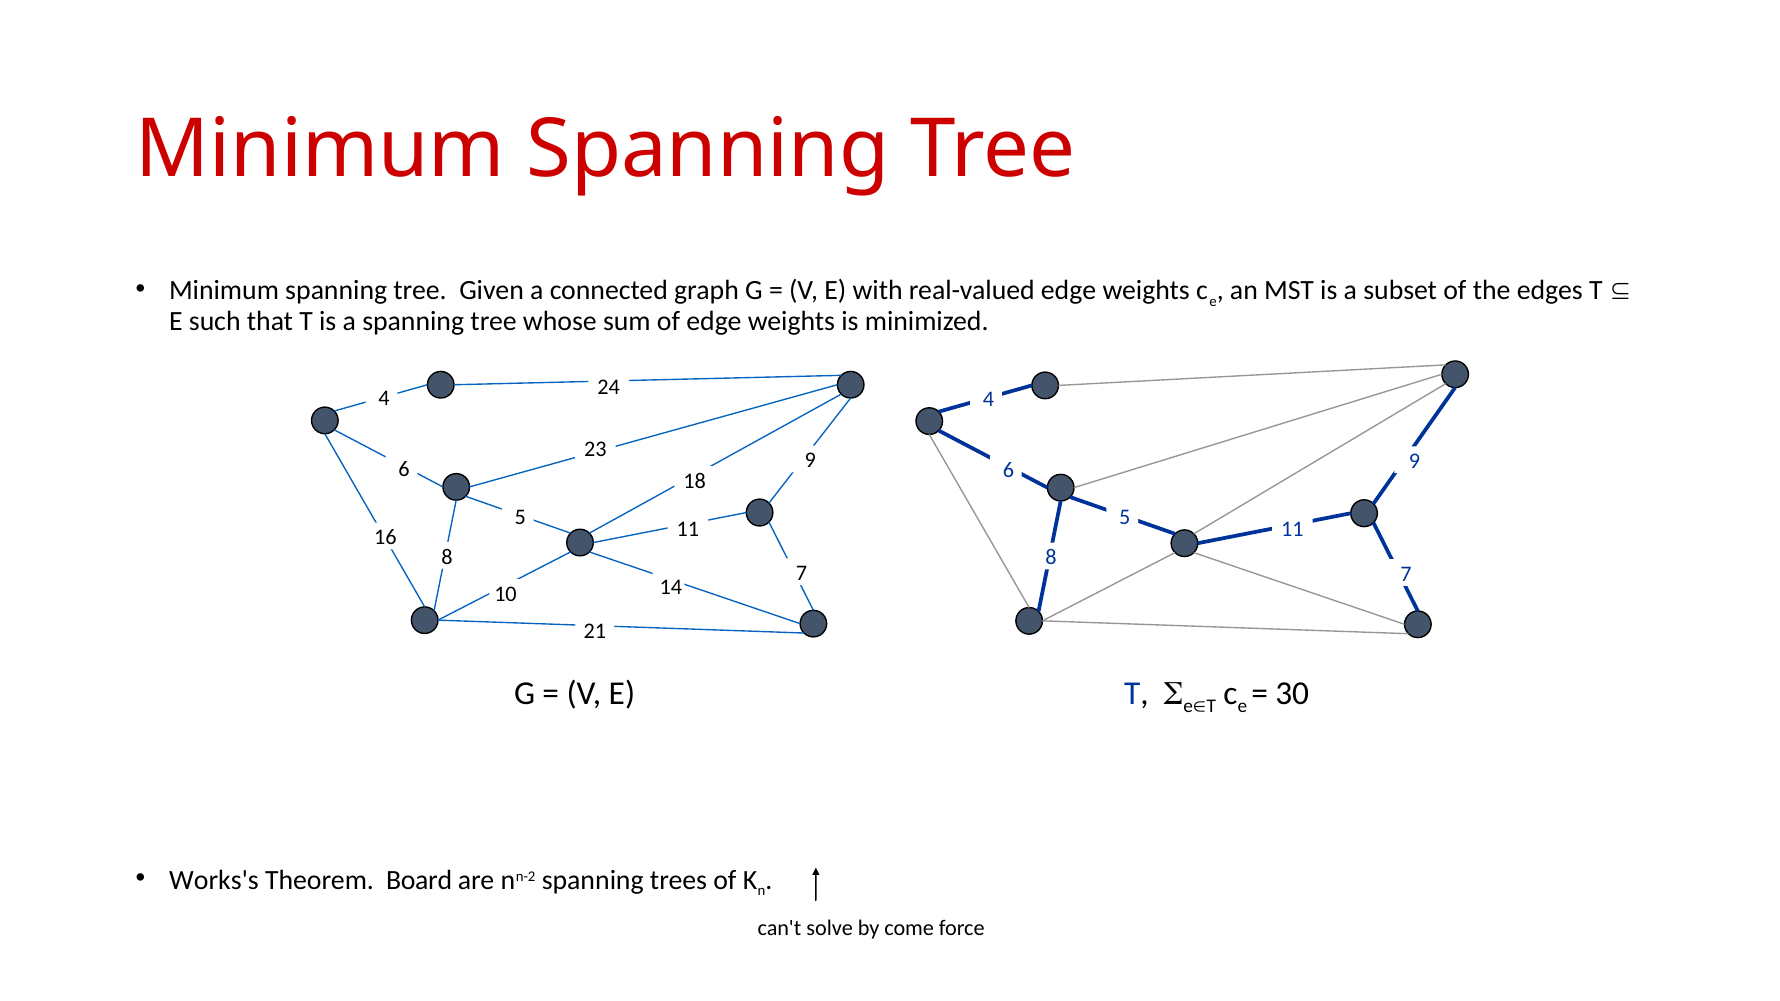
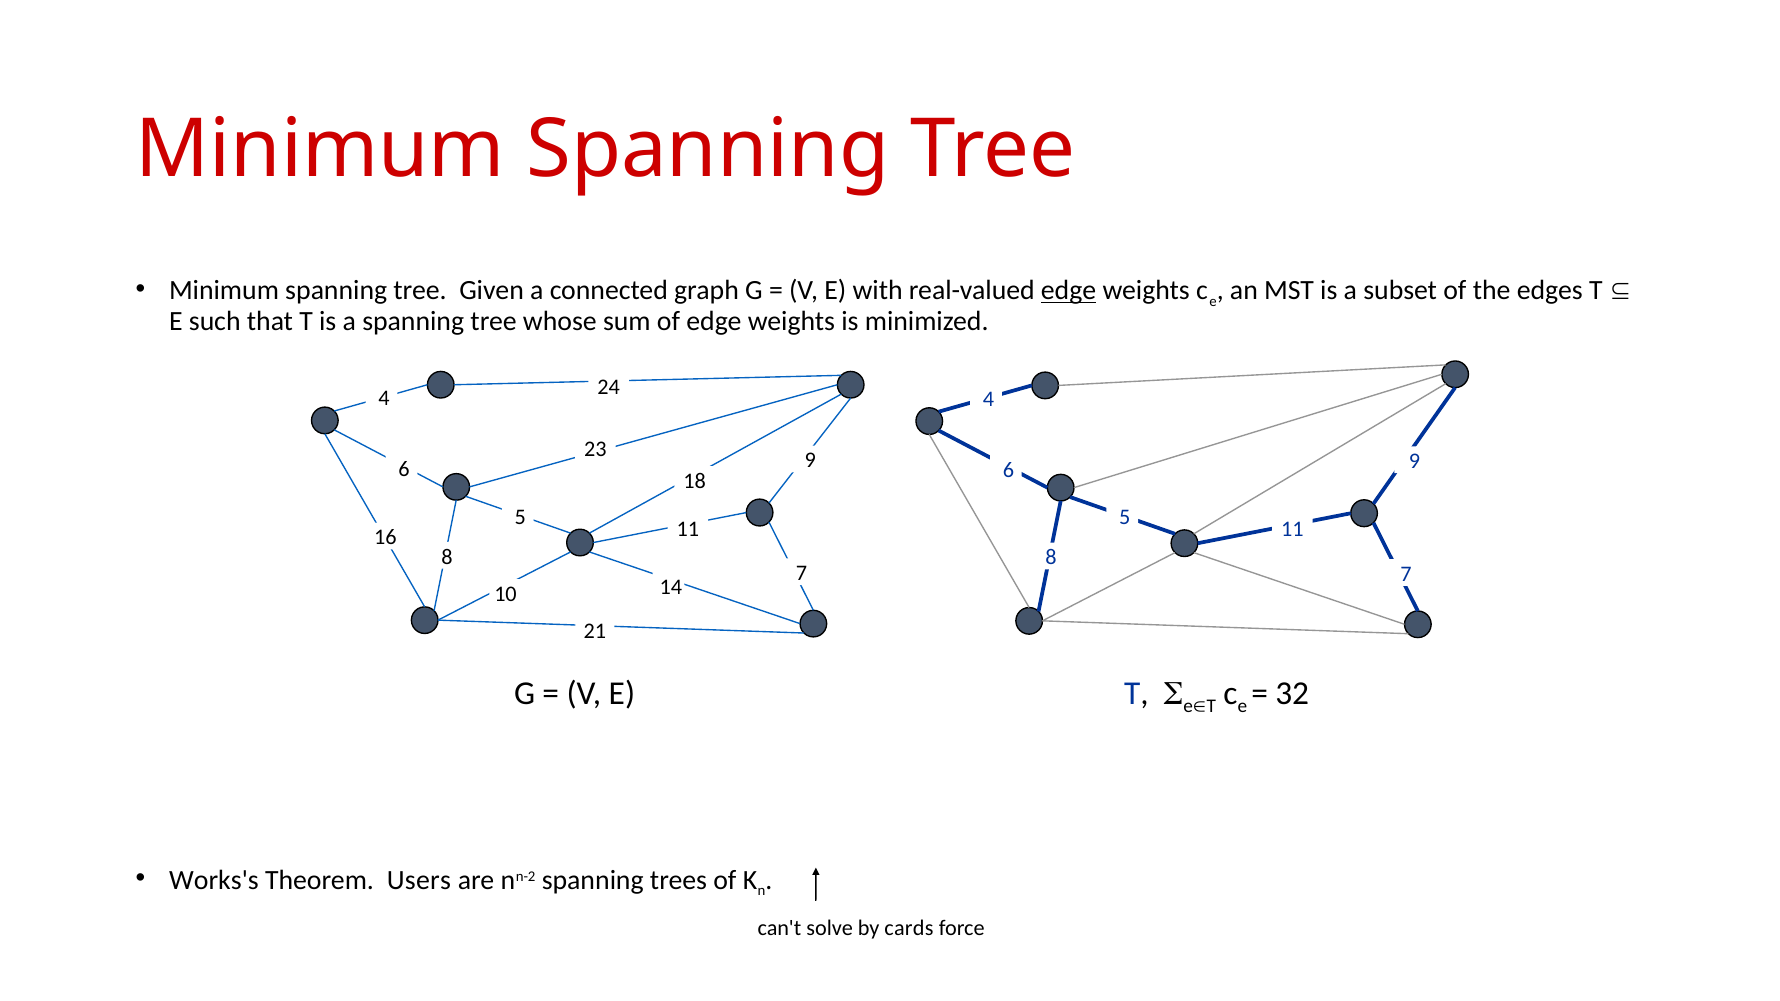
edge at (1069, 291) underline: none -> present
30: 30 -> 32
Board: Board -> Users
come: come -> cards
